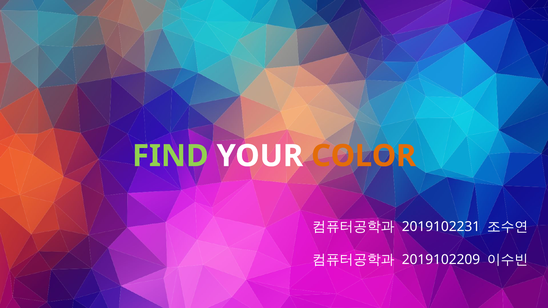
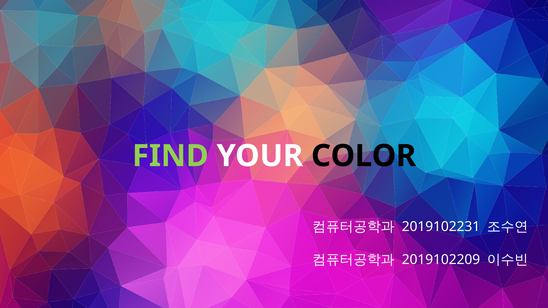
COLOR colour: orange -> black
